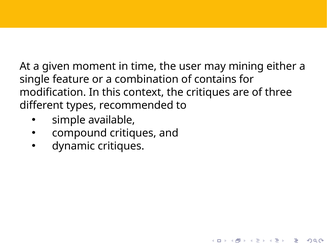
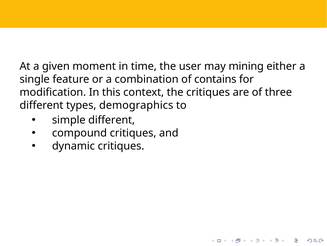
recommended: recommended -> demographics
simple available: available -> different
